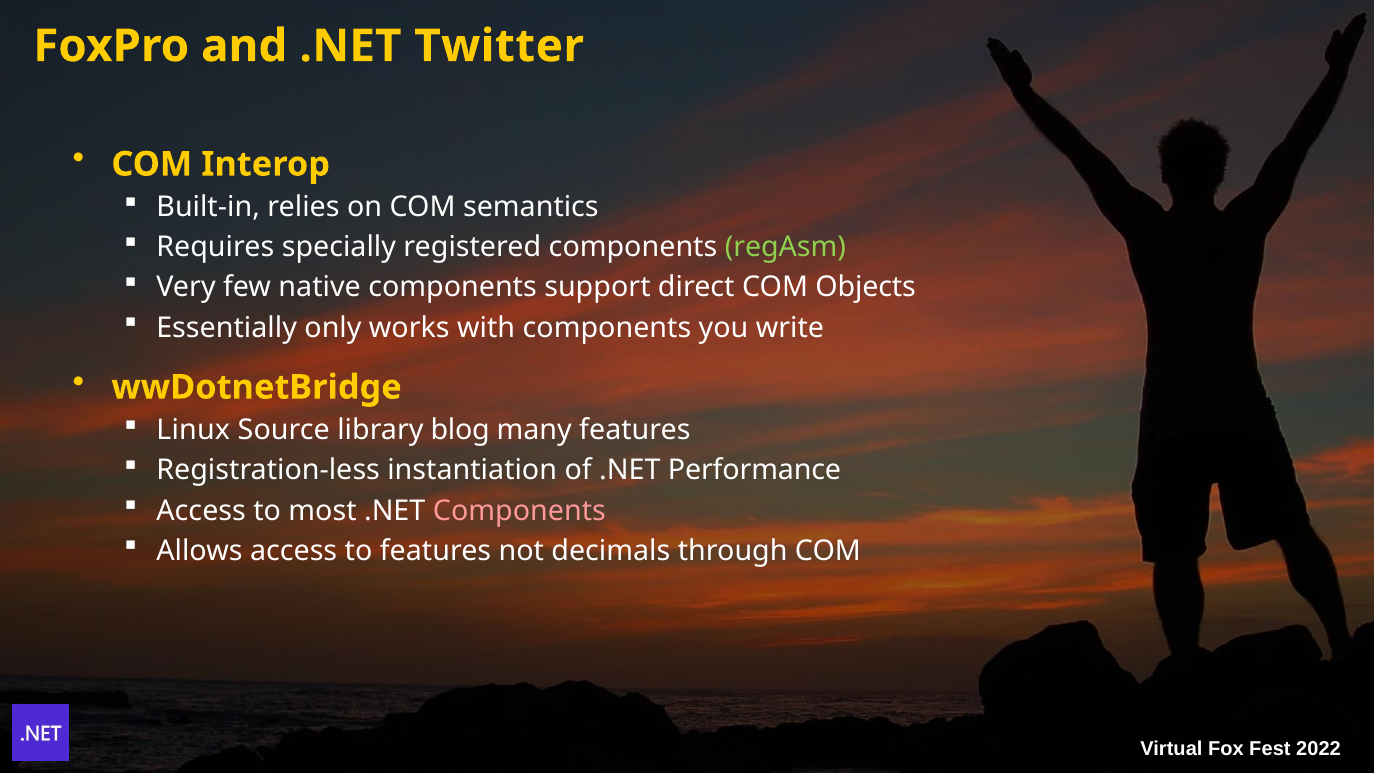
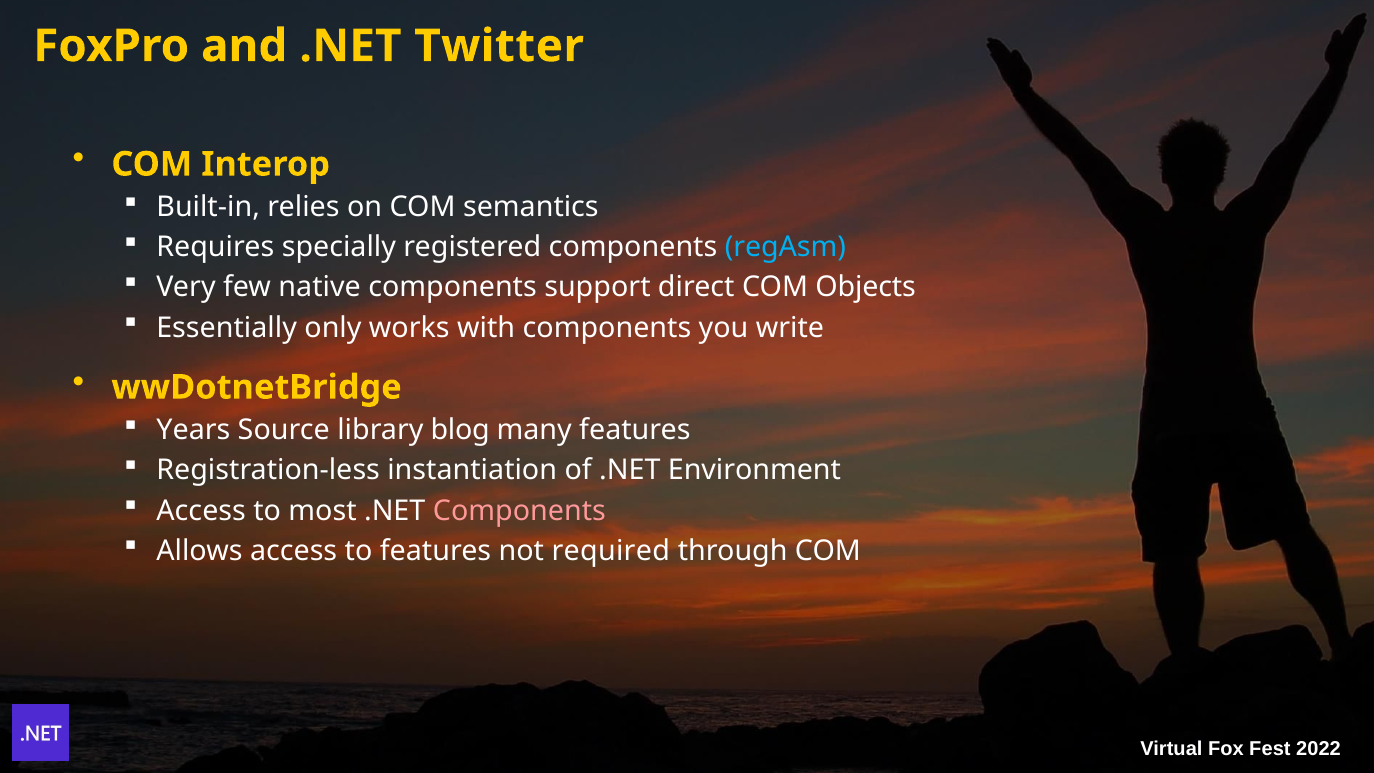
regAsm colour: light green -> light blue
Linux: Linux -> Years
Performance: Performance -> Environment
decimals: decimals -> required
